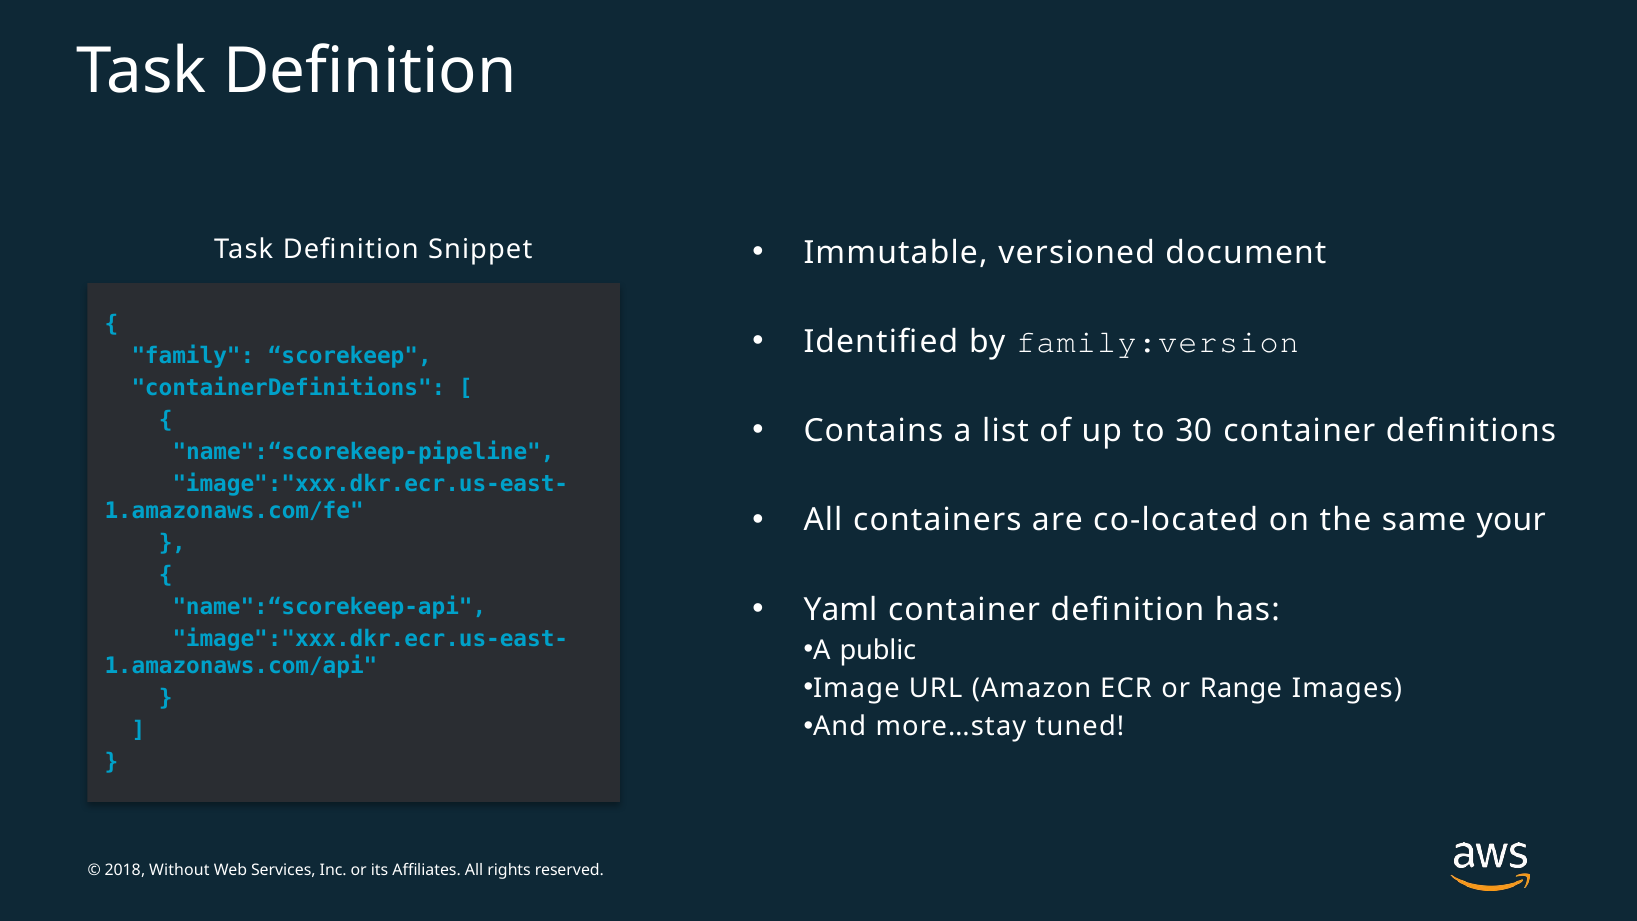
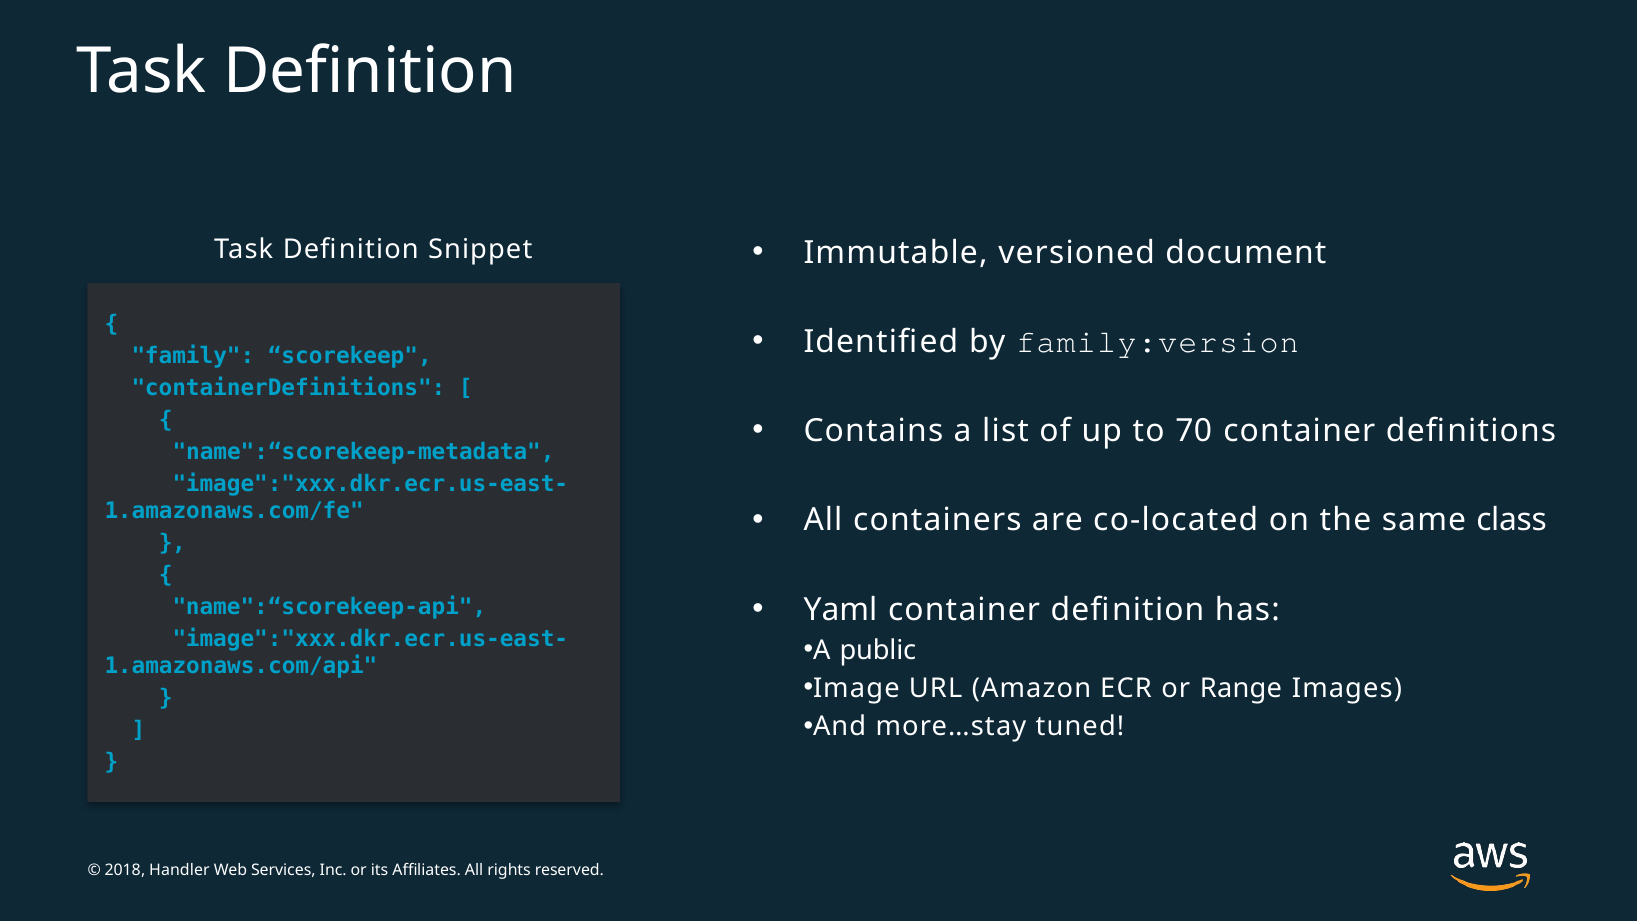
30: 30 -> 70
name":“scorekeep-pipeline: name":“scorekeep-pipeline -> name":“scorekeep-metadata
your: your -> class
Without: Without -> Handler
